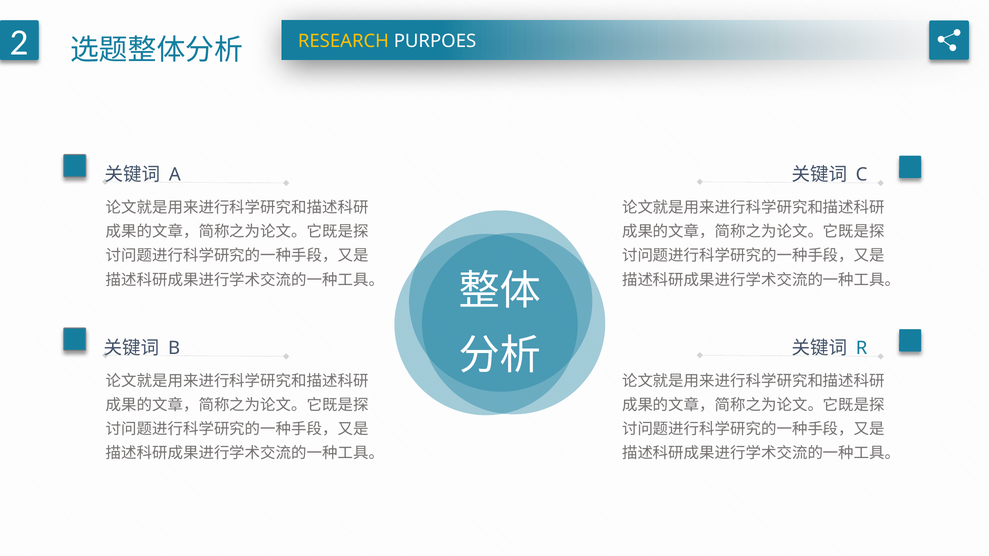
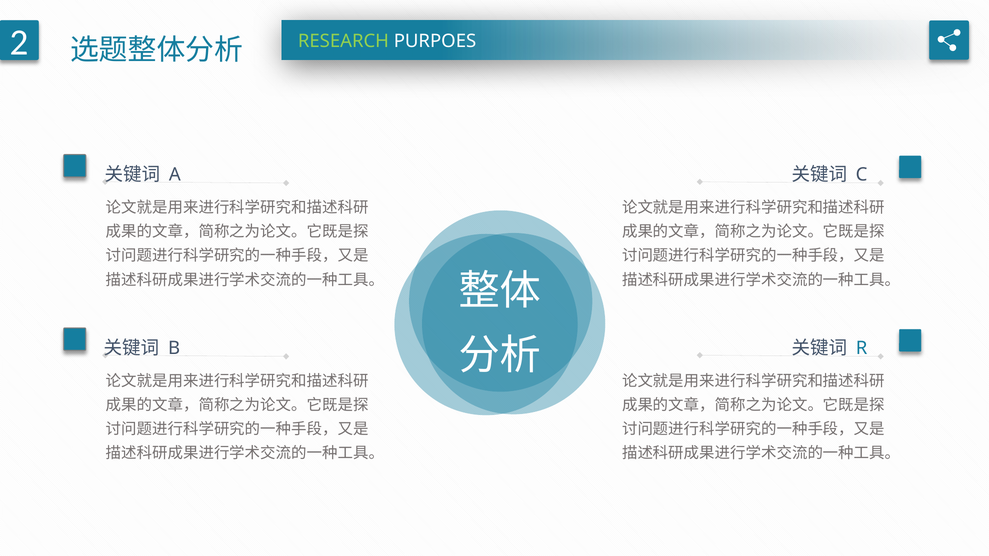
RESEARCH colour: yellow -> light green
